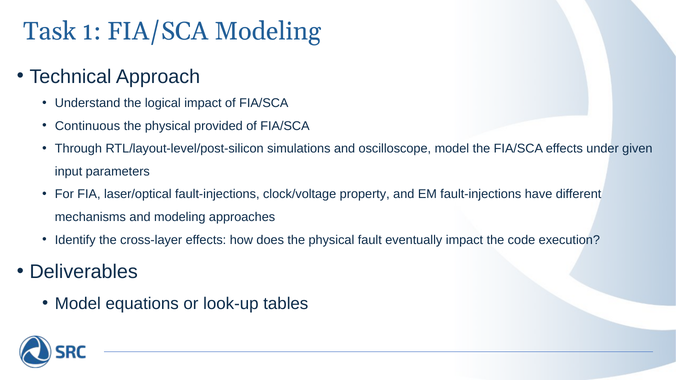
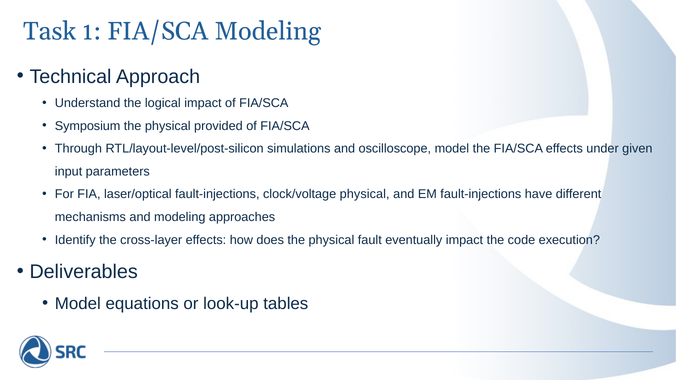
Continuous: Continuous -> Symposium
clock/voltage property: property -> physical
